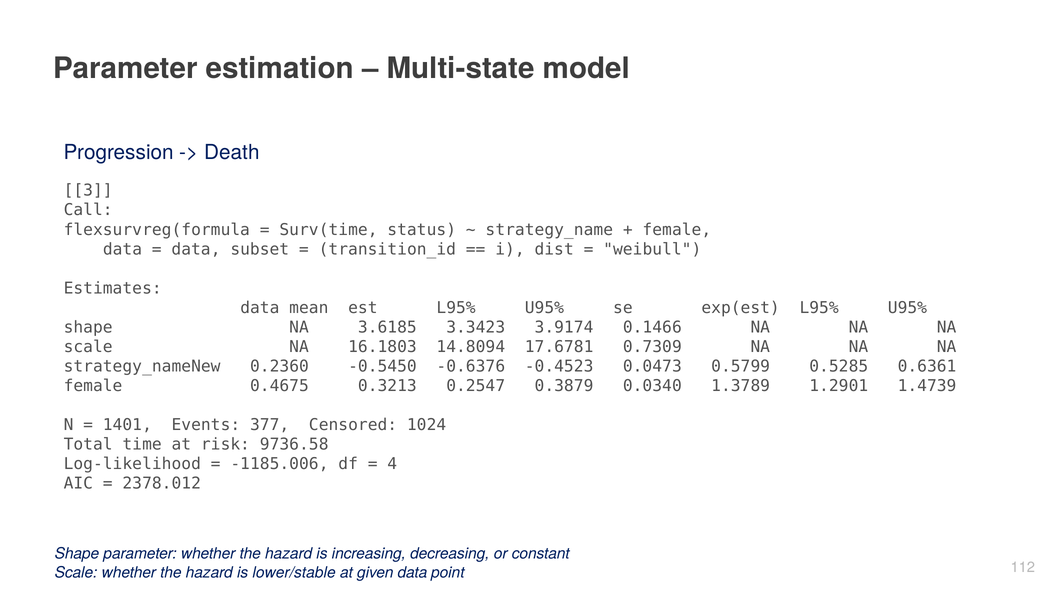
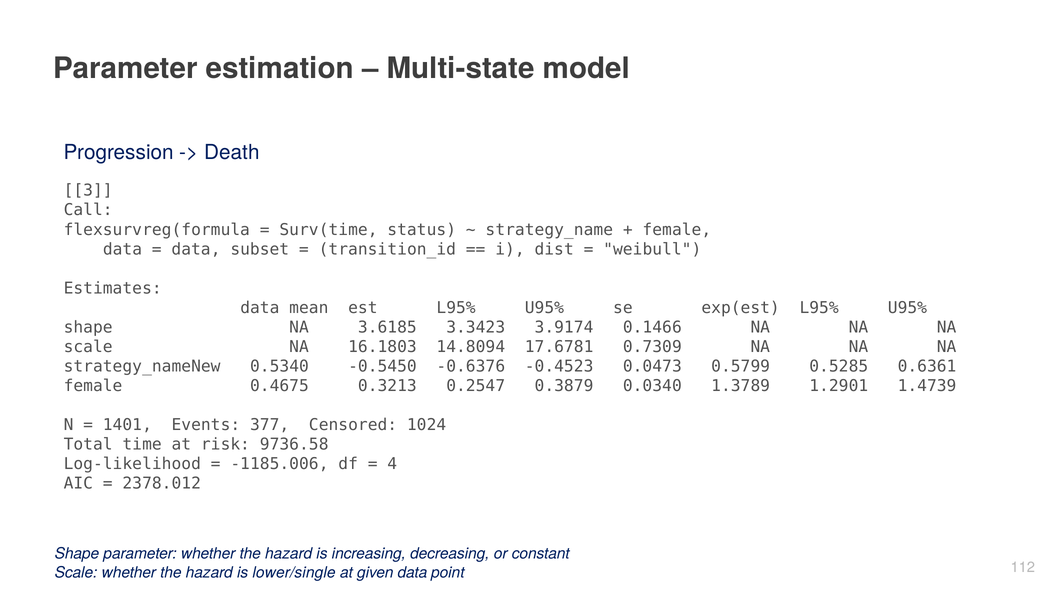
0.2360: 0.2360 -> 0.5340
lower/stable: lower/stable -> lower/single
